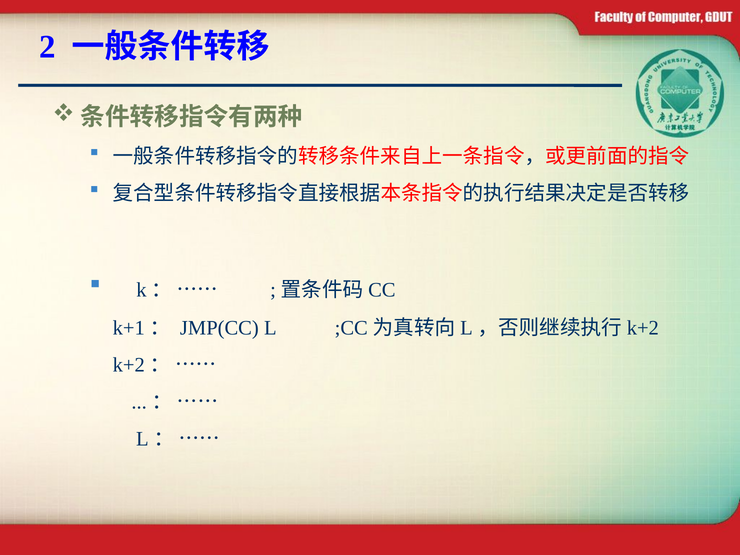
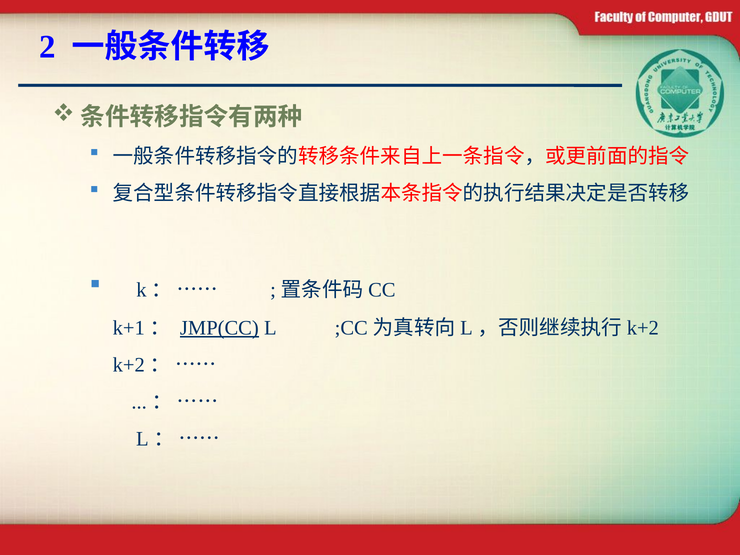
JMP(CC underline: none -> present
